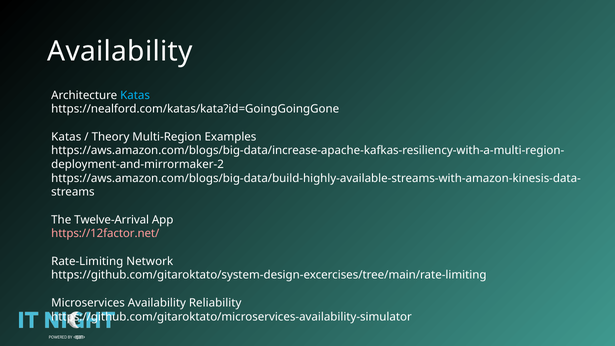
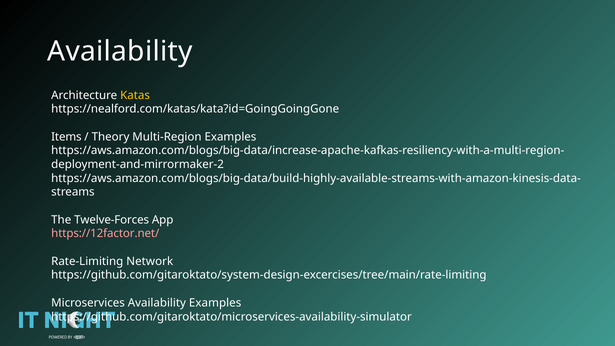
Katas at (135, 95) colour: light blue -> yellow
Katas at (66, 137): Katas -> Items
Twelve-Arrival: Twelve-Arrival -> Twelve-Forces
Availability Reliability: Reliability -> Examples
